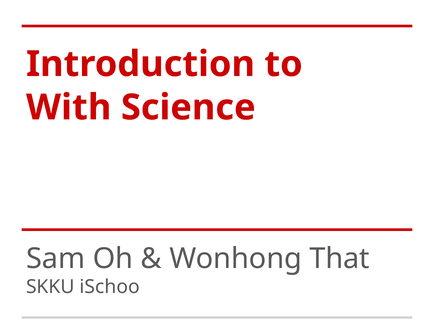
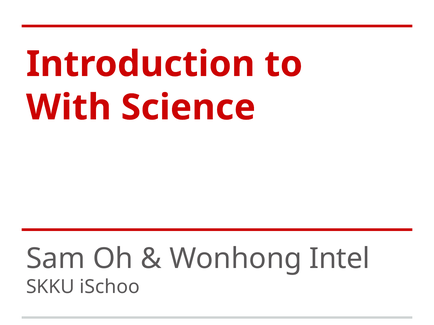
That: That -> Intel
